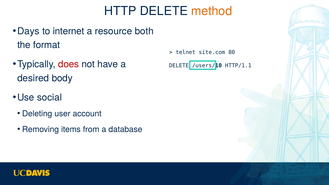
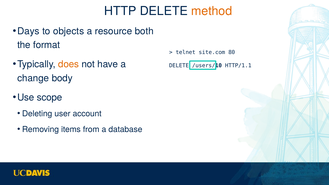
internet: internet -> objects
does colour: red -> orange
desired: desired -> change
social: social -> scope
